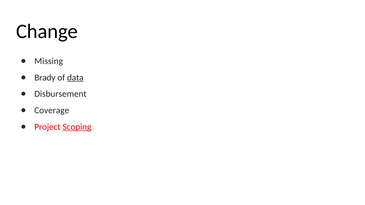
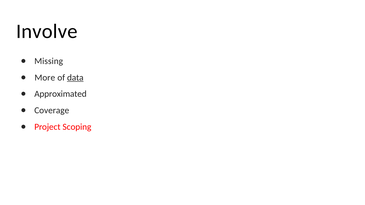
Change: Change -> Involve
Brady: Brady -> More
Disbursement: Disbursement -> Approximated
Scoping underline: present -> none
